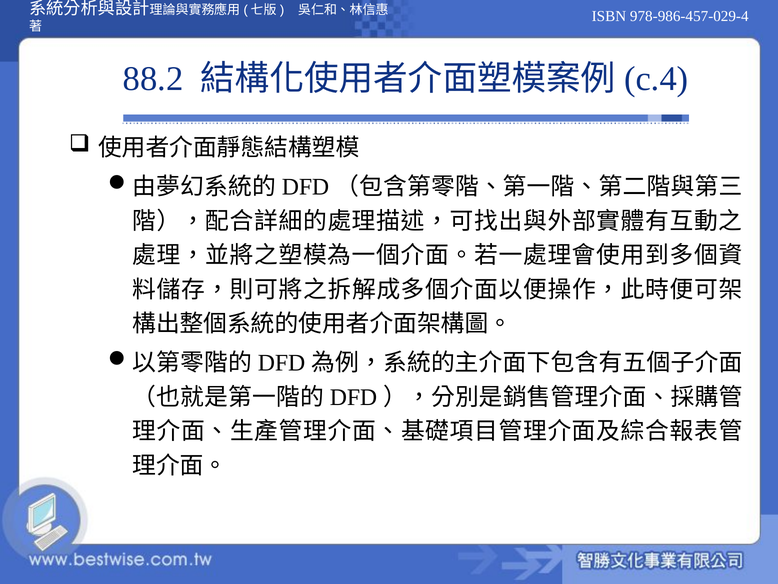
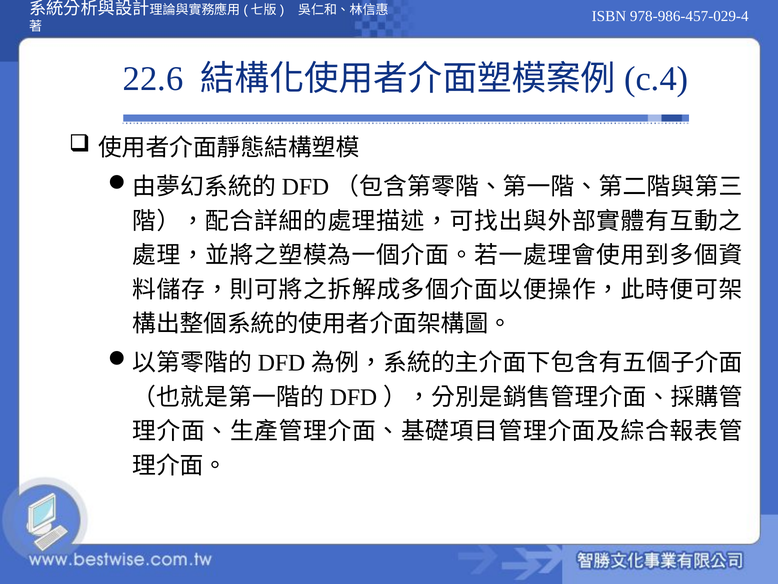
88.2: 88.2 -> 22.6
